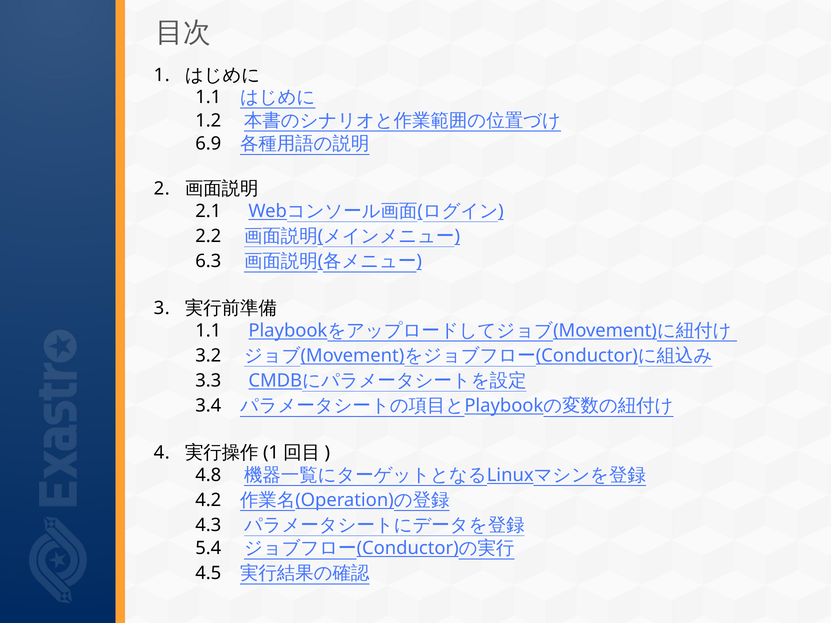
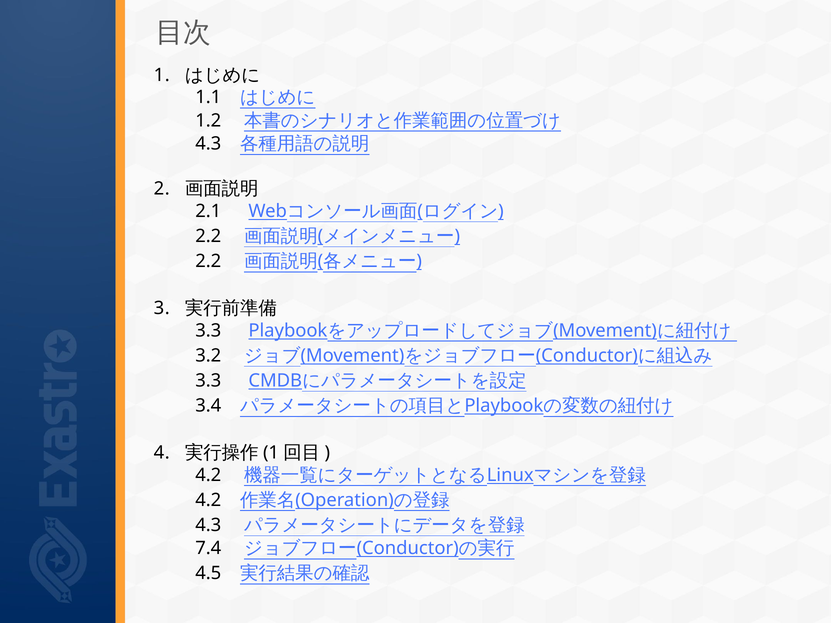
6.9 at (208, 144): 6.9 -> 4.3
6.3 at (208, 261): 6.3 -> 2.2
1.1 at (208, 331): 1.1 -> 3.3
4.8 at (208, 475): 4.8 -> 4.2
5.4: 5.4 -> 7.4
